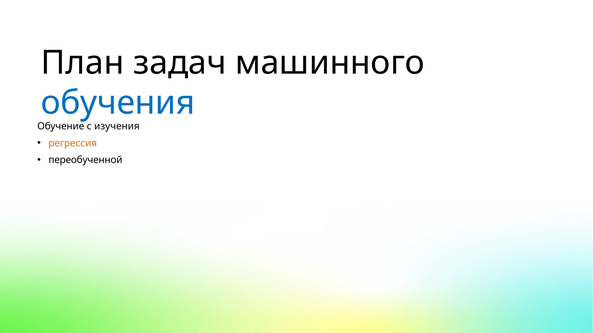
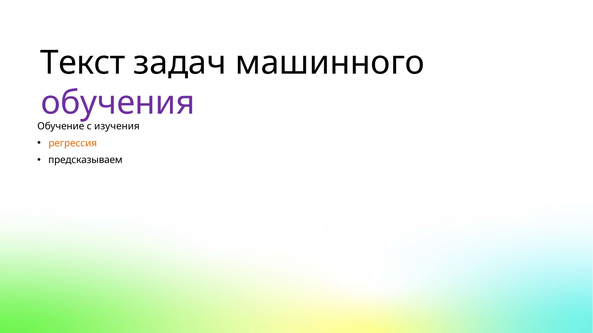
План: План -> Текст
обучения colour: blue -> purple
переобученной: переобученной -> предсказываем
